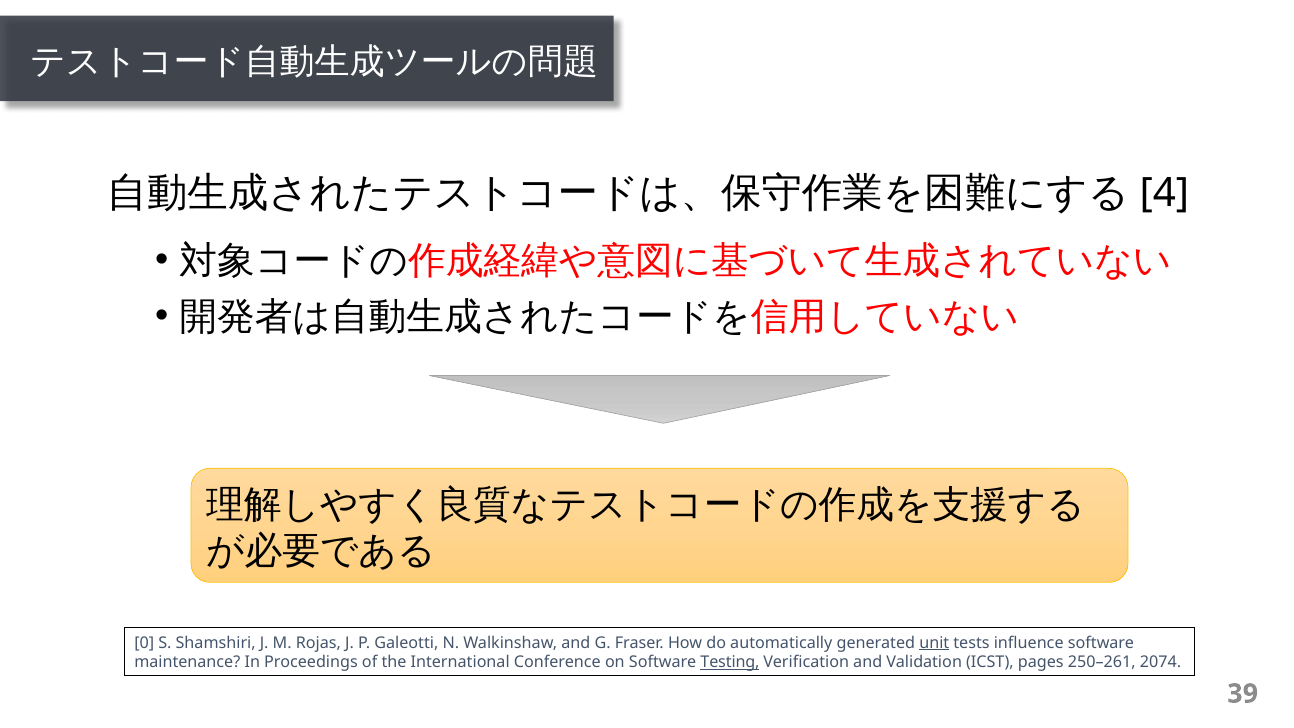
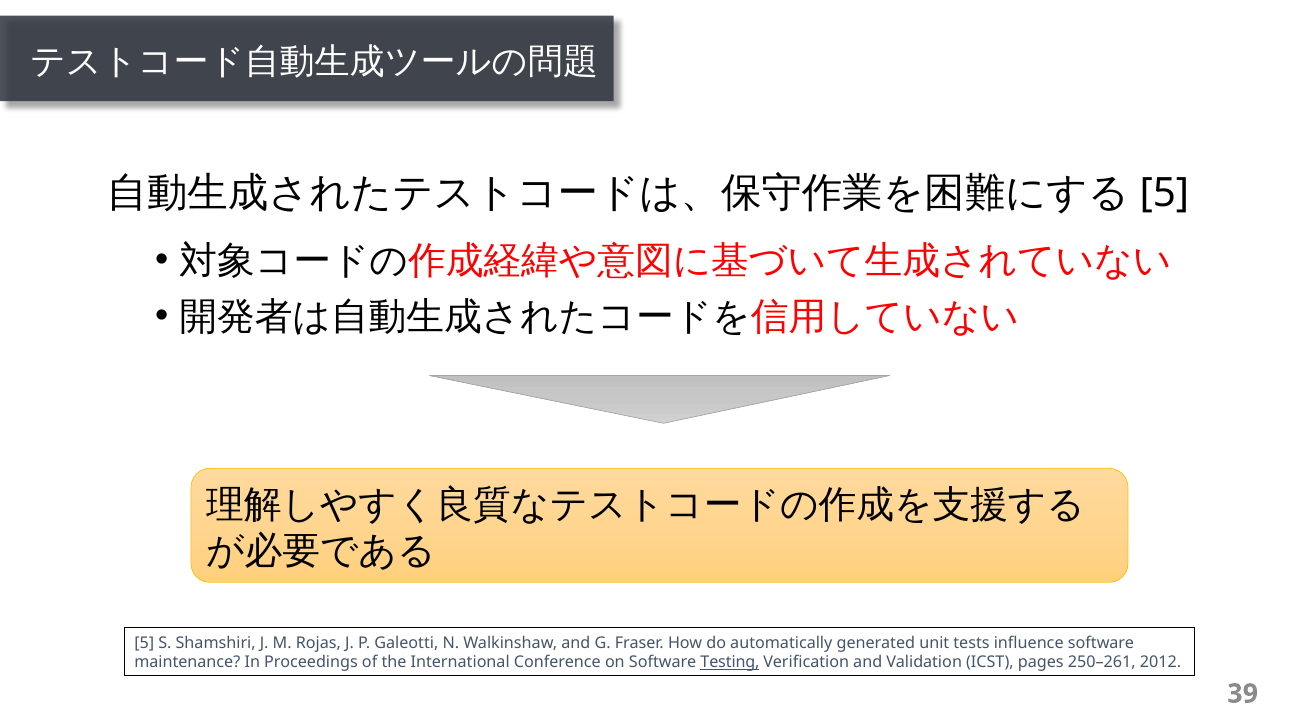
4 at (1164, 193): 4 -> 5
0 at (144, 643): 0 -> 5
unit underline: present -> none
2074: 2074 -> 2012
